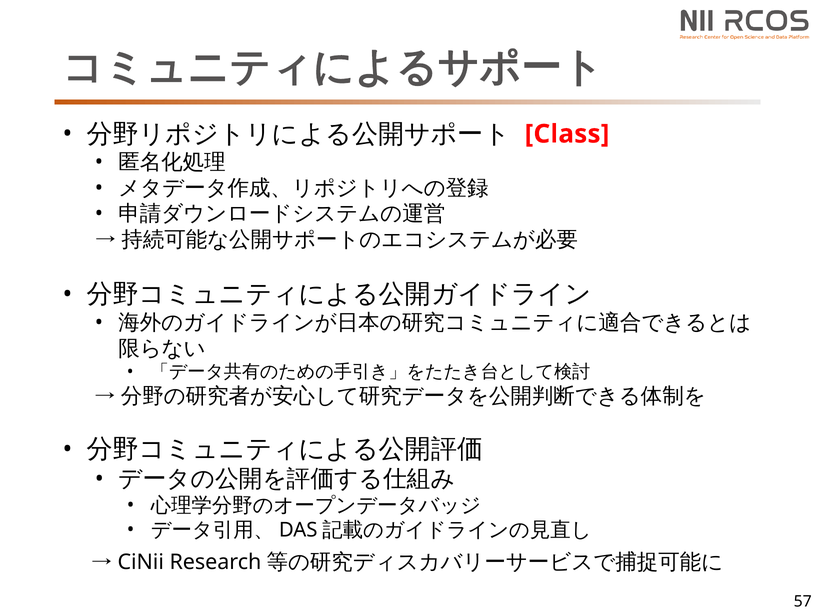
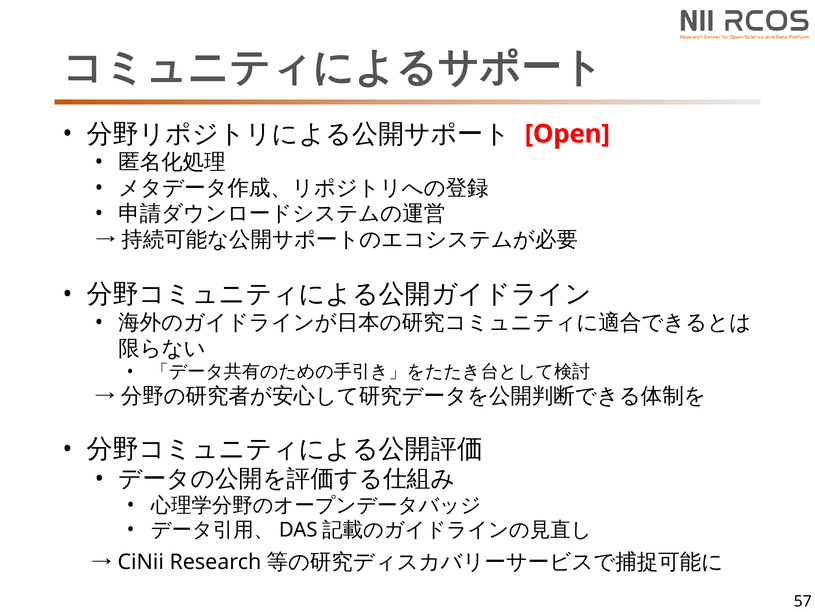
Class: Class -> Open
